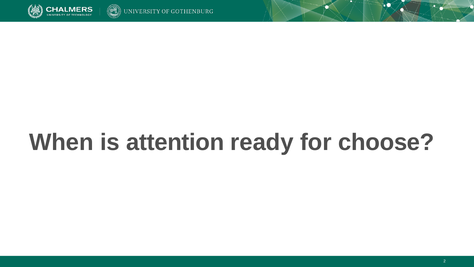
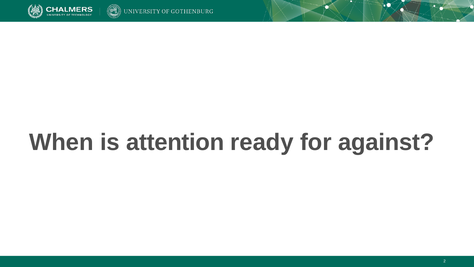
choose: choose -> against
